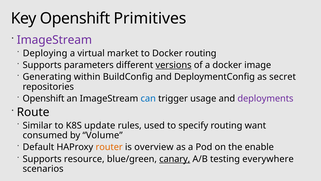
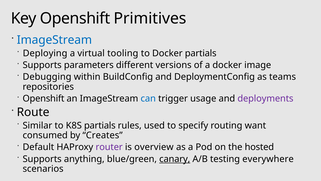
ImageStream at (54, 40) colour: purple -> blue
market: market -> tooling
Docker routing: routing -> partials
versions underline: present -> none
Generating: Generating -> Debugging
secret: secret -> teams
K8S update: update -> partials
Volume: Volume -> Creates
router colour: orange -> purple
enable: enable -> hosted
resource: resource -> anything
